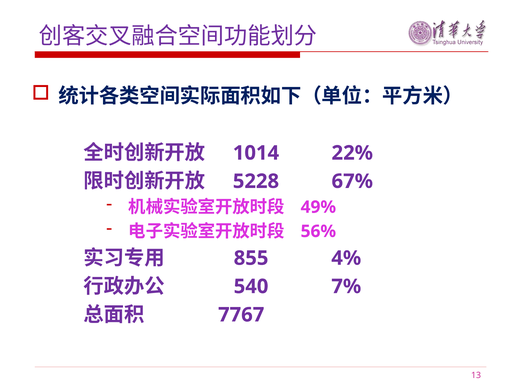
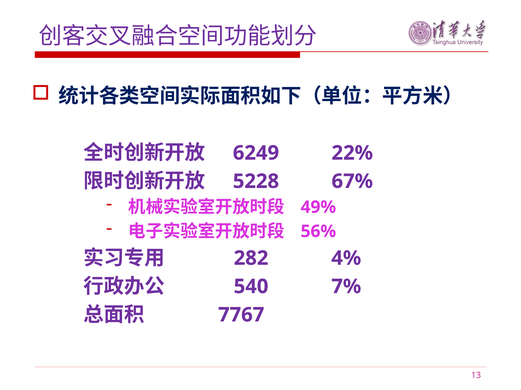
1014: 1014 -> 6249
855: 855 -> 282
